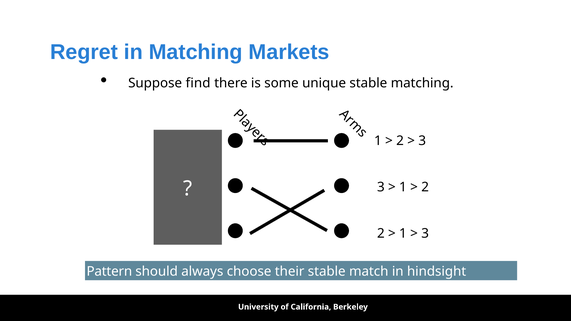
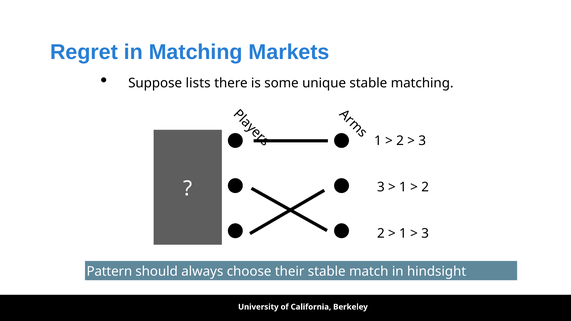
find: find -> lists
